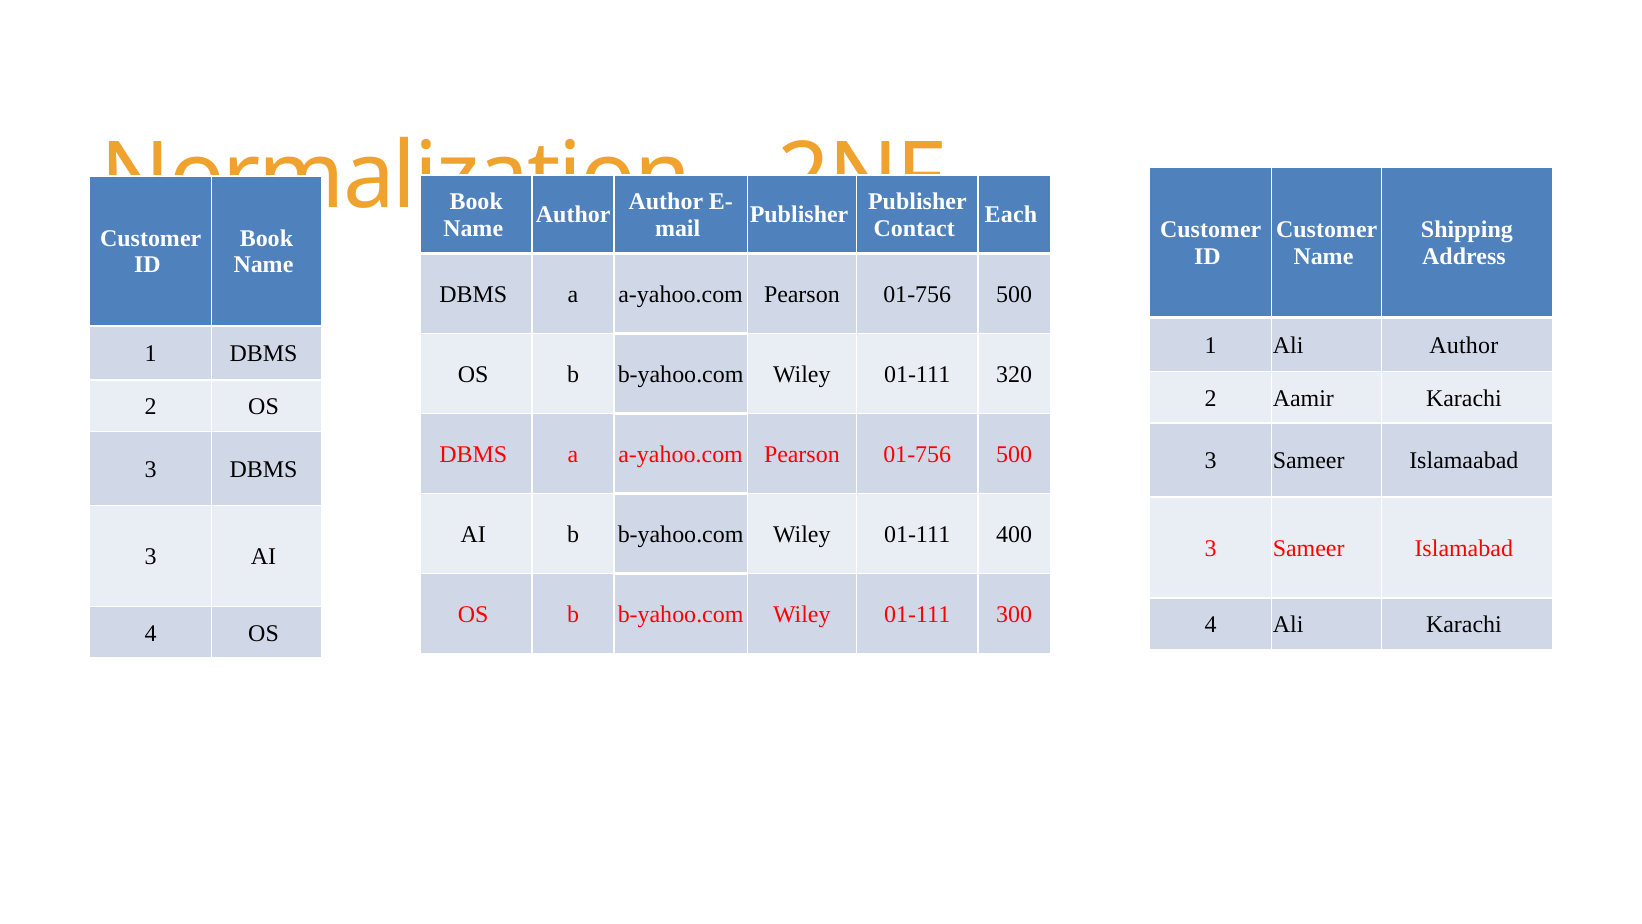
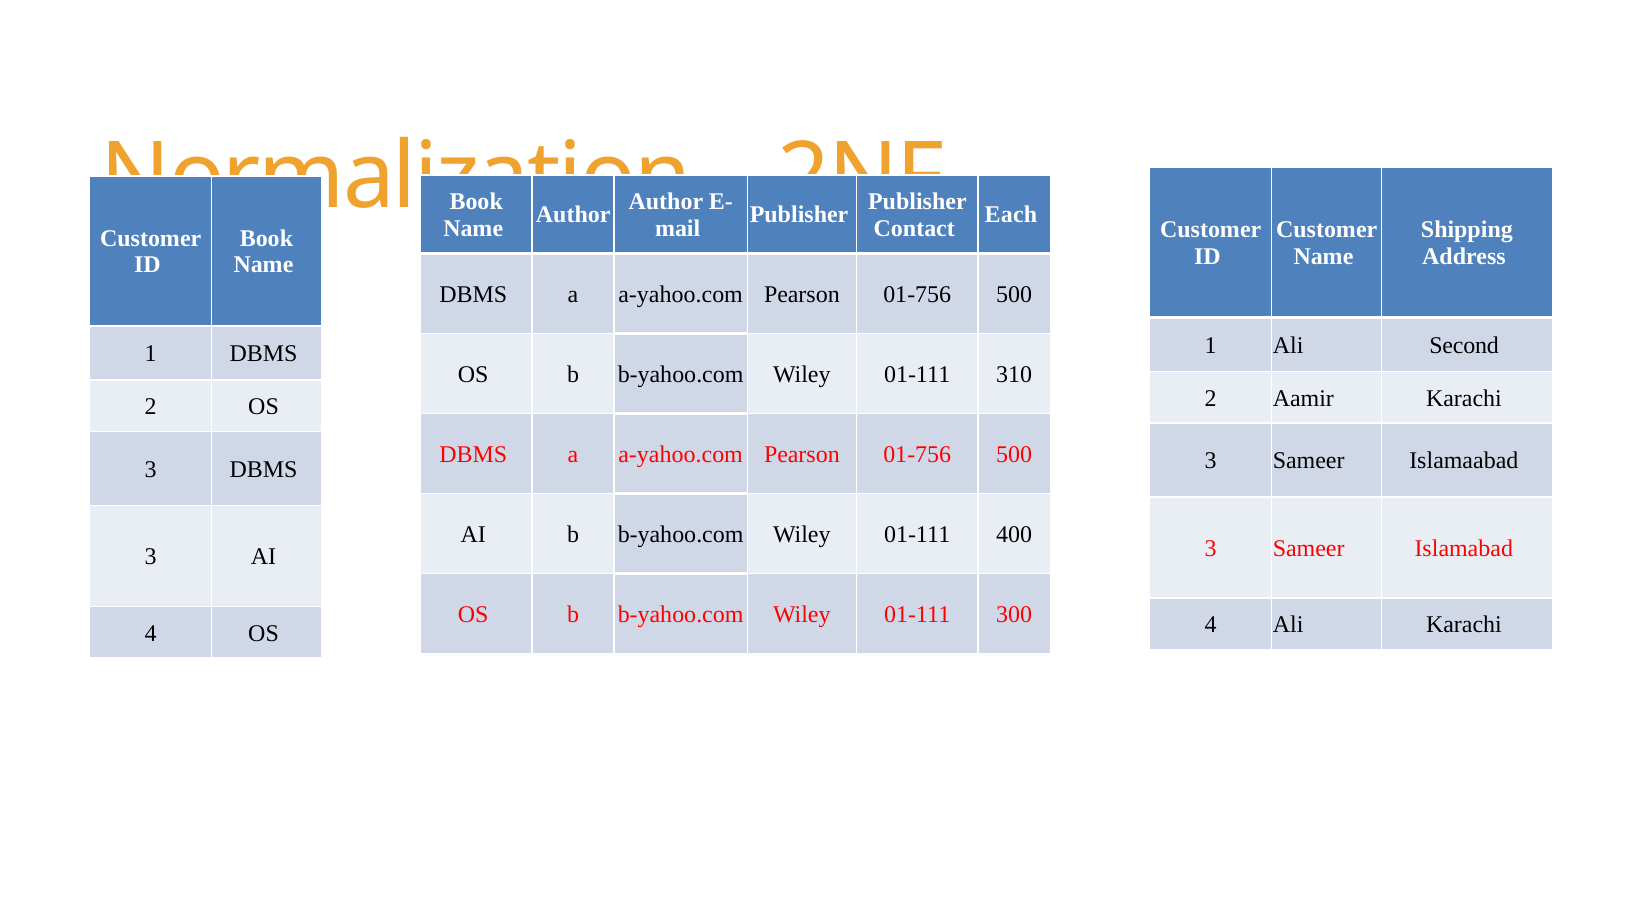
Ali Author: Author -> Second
320: 320 -> 310
